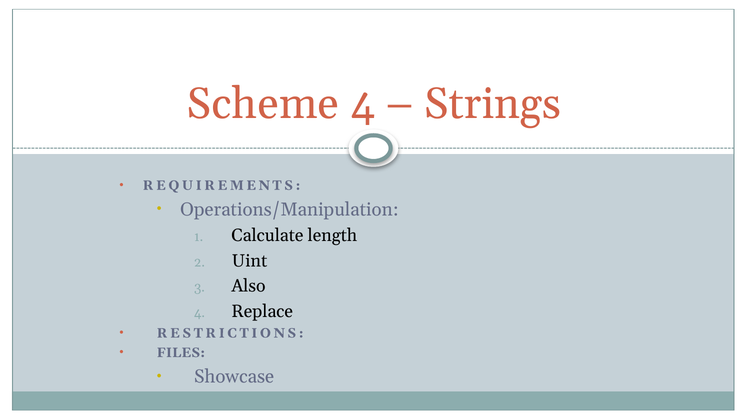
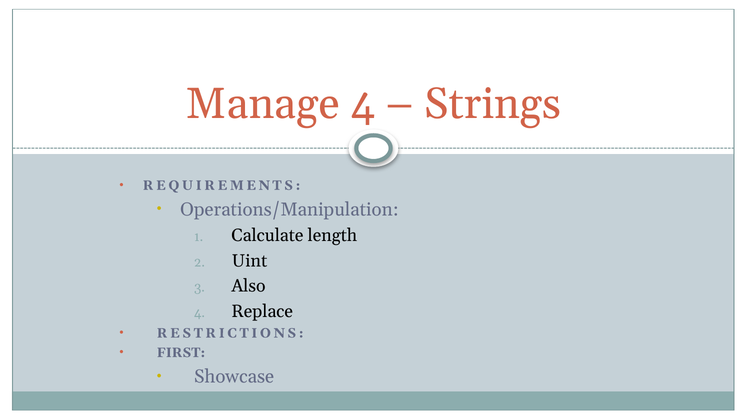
Scheme: Scheme -> Manage
FILES: FILES -> FIRST
